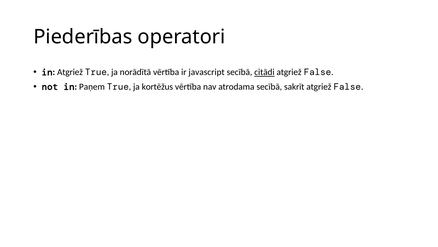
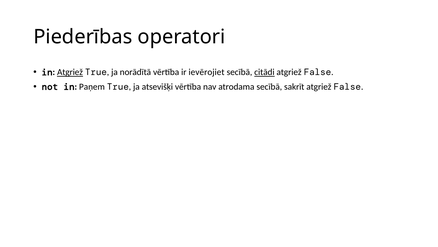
Atgriež at (70, 72) underline: none -> present
javascript: javascript -> ievērojiet
kortēžus: kortēžus -> atsevišķi
